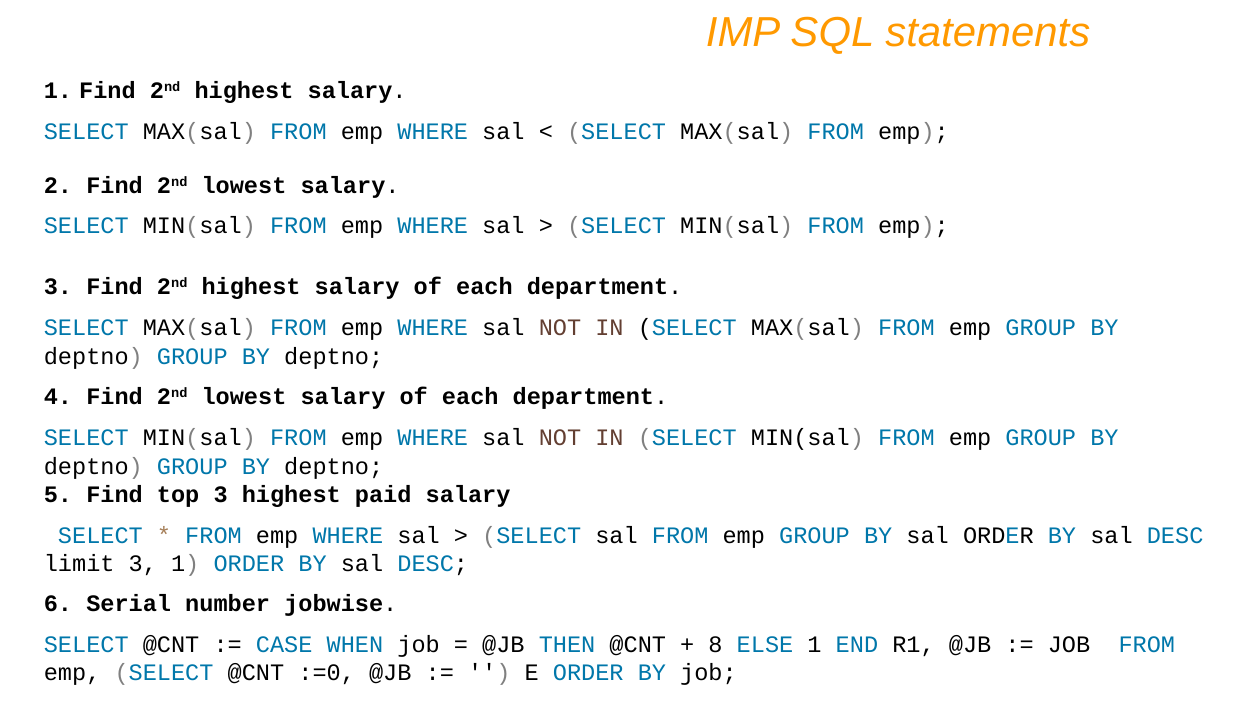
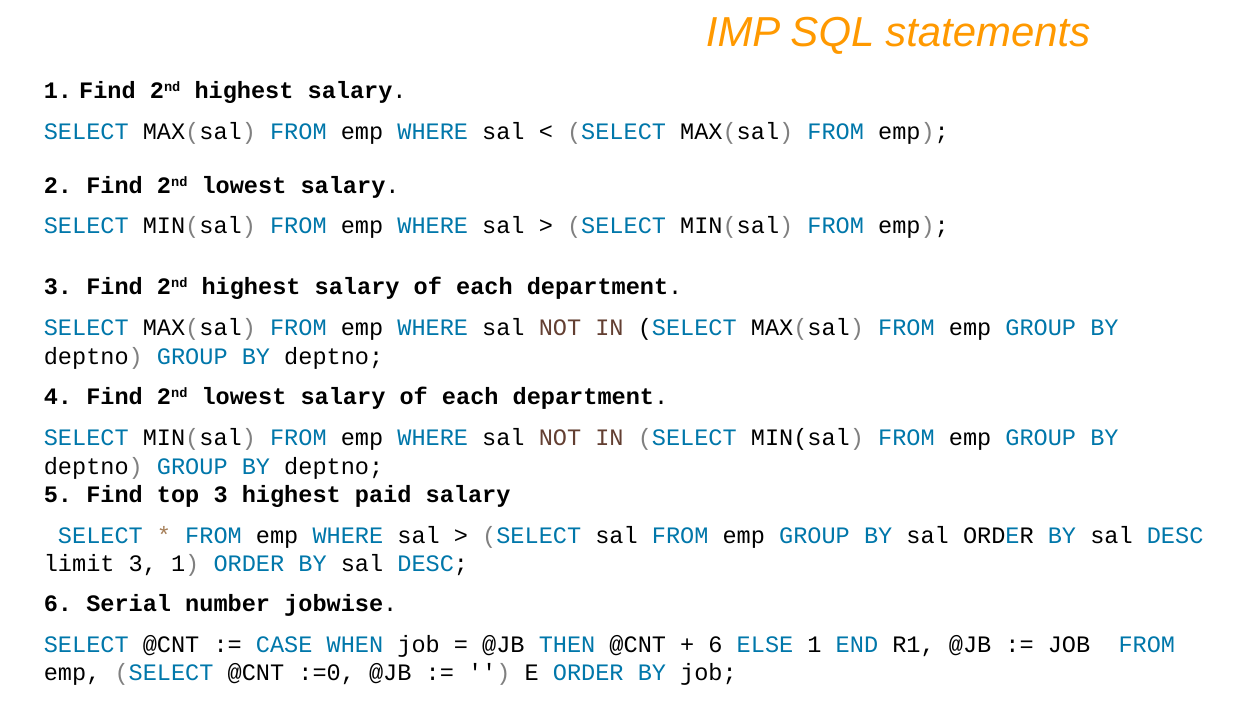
8 at (716, 645): 8 -> 6
